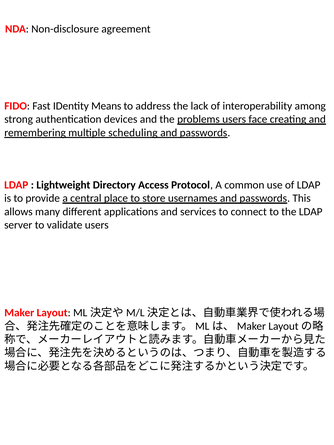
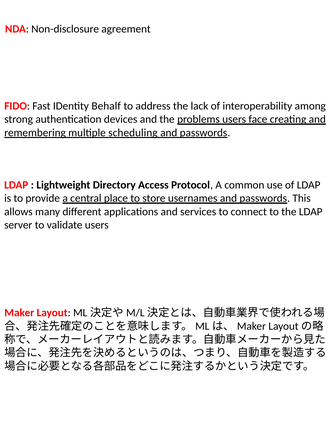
Means: Means -> Behalf
